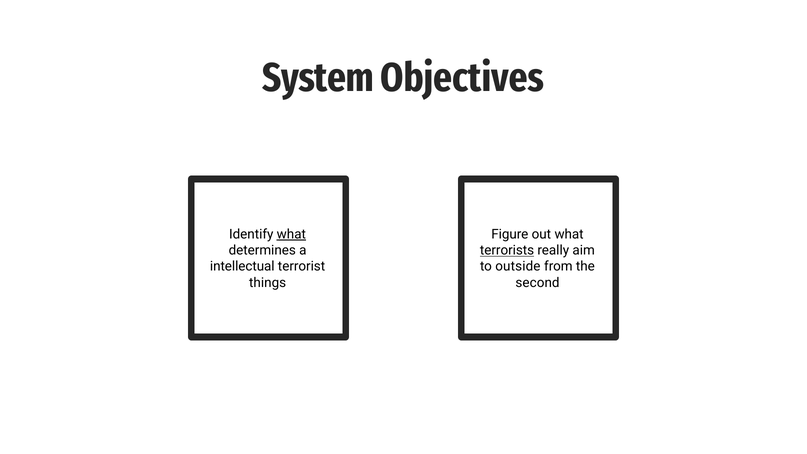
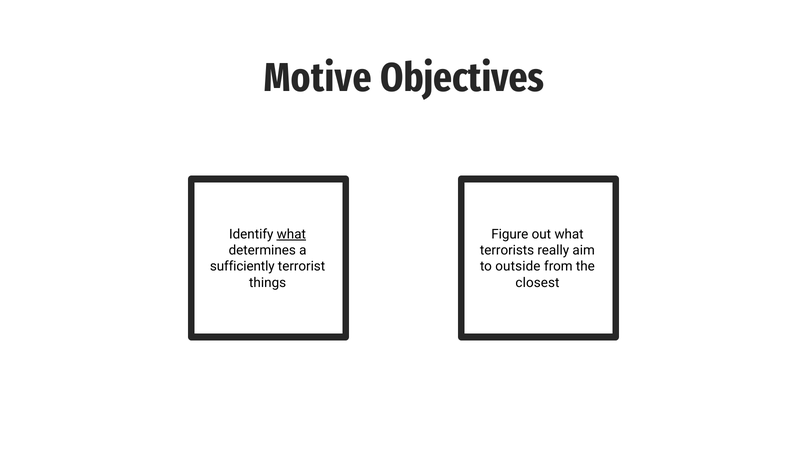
System: System -> Motive
terrorists underline: present -> none
intellectual: intellectual -> sufficiently
second: second -> closest
